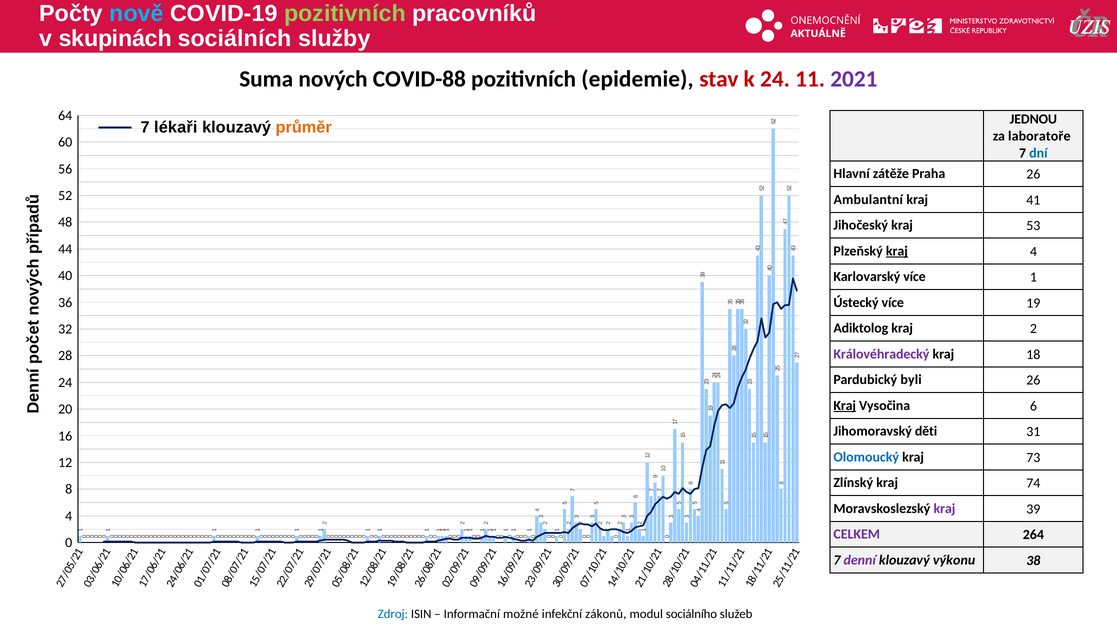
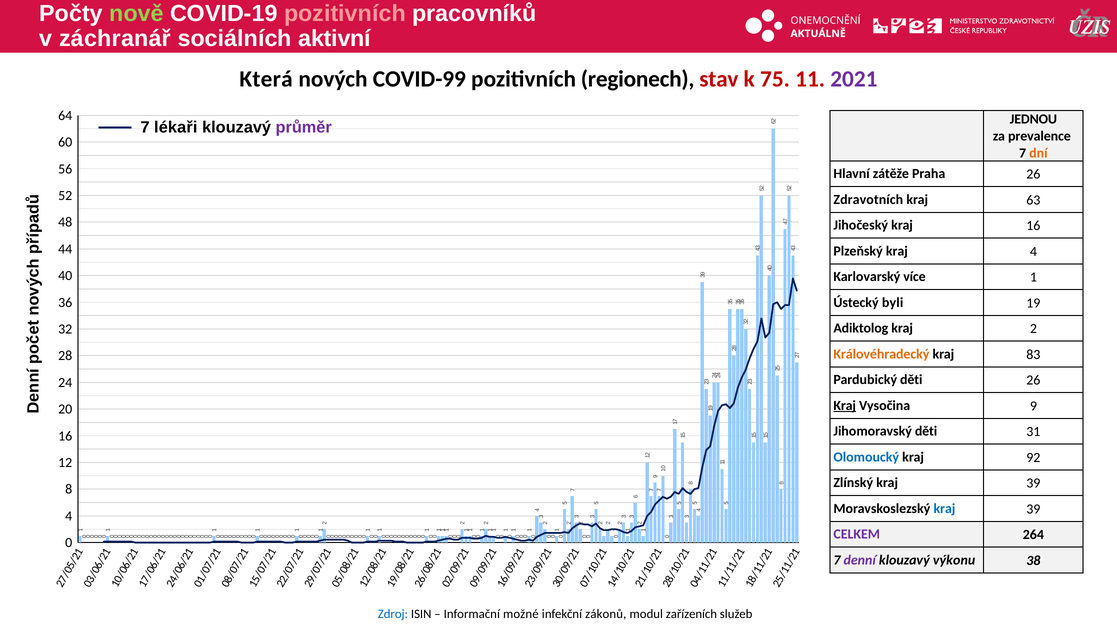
nově colour: light blue -> light green
pozitivních at (345, 14) colour: light green -> pink
skupinách: skupinách -> záchranář
služby: služby -> aktivní
Suma: Suma -> Která
COVID-88: COVID-88 -> COVID-99
epidemie: epidemie -> regionech
k 24: 24 -> 75
průměr colour: orange -> purple
laboratoře: laboratoře -> prevalence
dní colour: blue -> orange
Ambulantní: Ambulantní -> Zdravotních
41: 41 -> 63
kraj 53: 53 -> 16
kraj at (897, 251) underline: present -> none
Ústecký více: více -> byli
Královéhradecký colour: purple -> orange
18: 18 -> 83
Pardubický byli: byli -> děti
Vysočina 6: 6 -> 9
73: 73 -> 92
Zlínský kraj 74: 74 -> 39
kraj at (944, 509) colour: purple -> blue
sociálního: sociálního -> zařízeních
